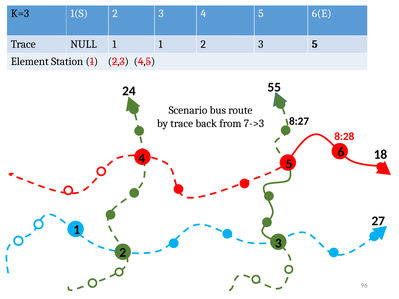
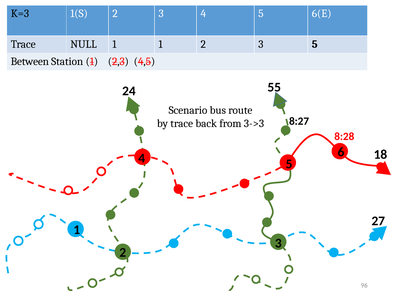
Element: Element -> Between
7->3: 7->3 -> 3->3
